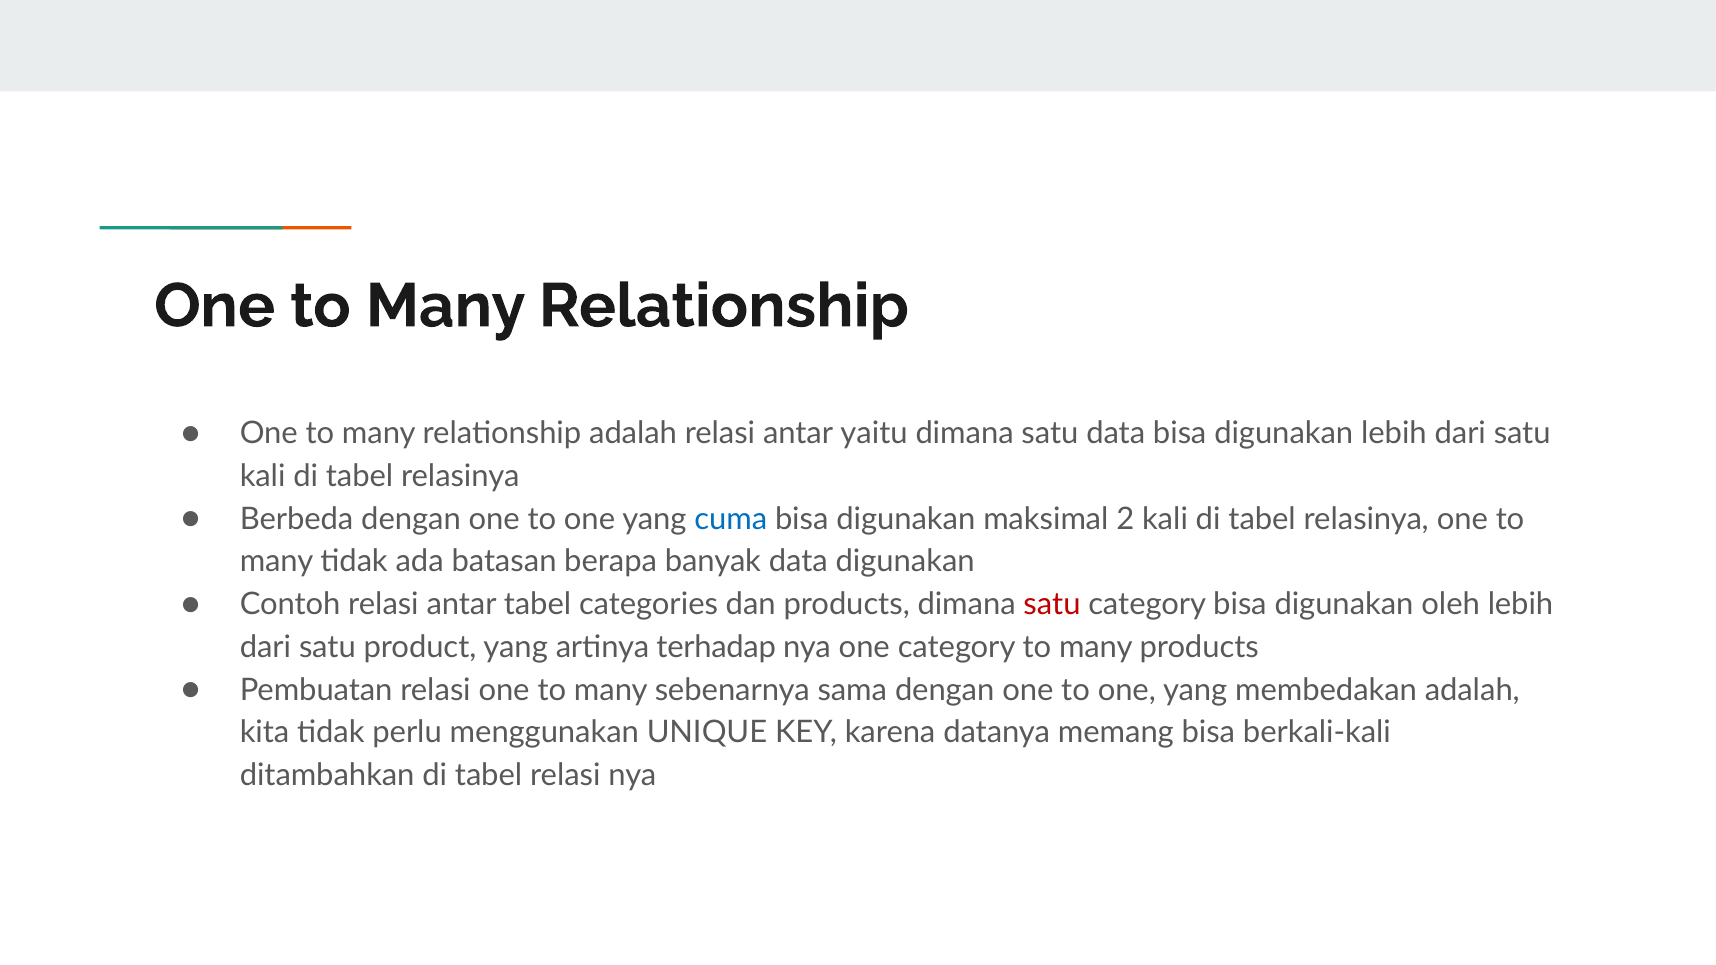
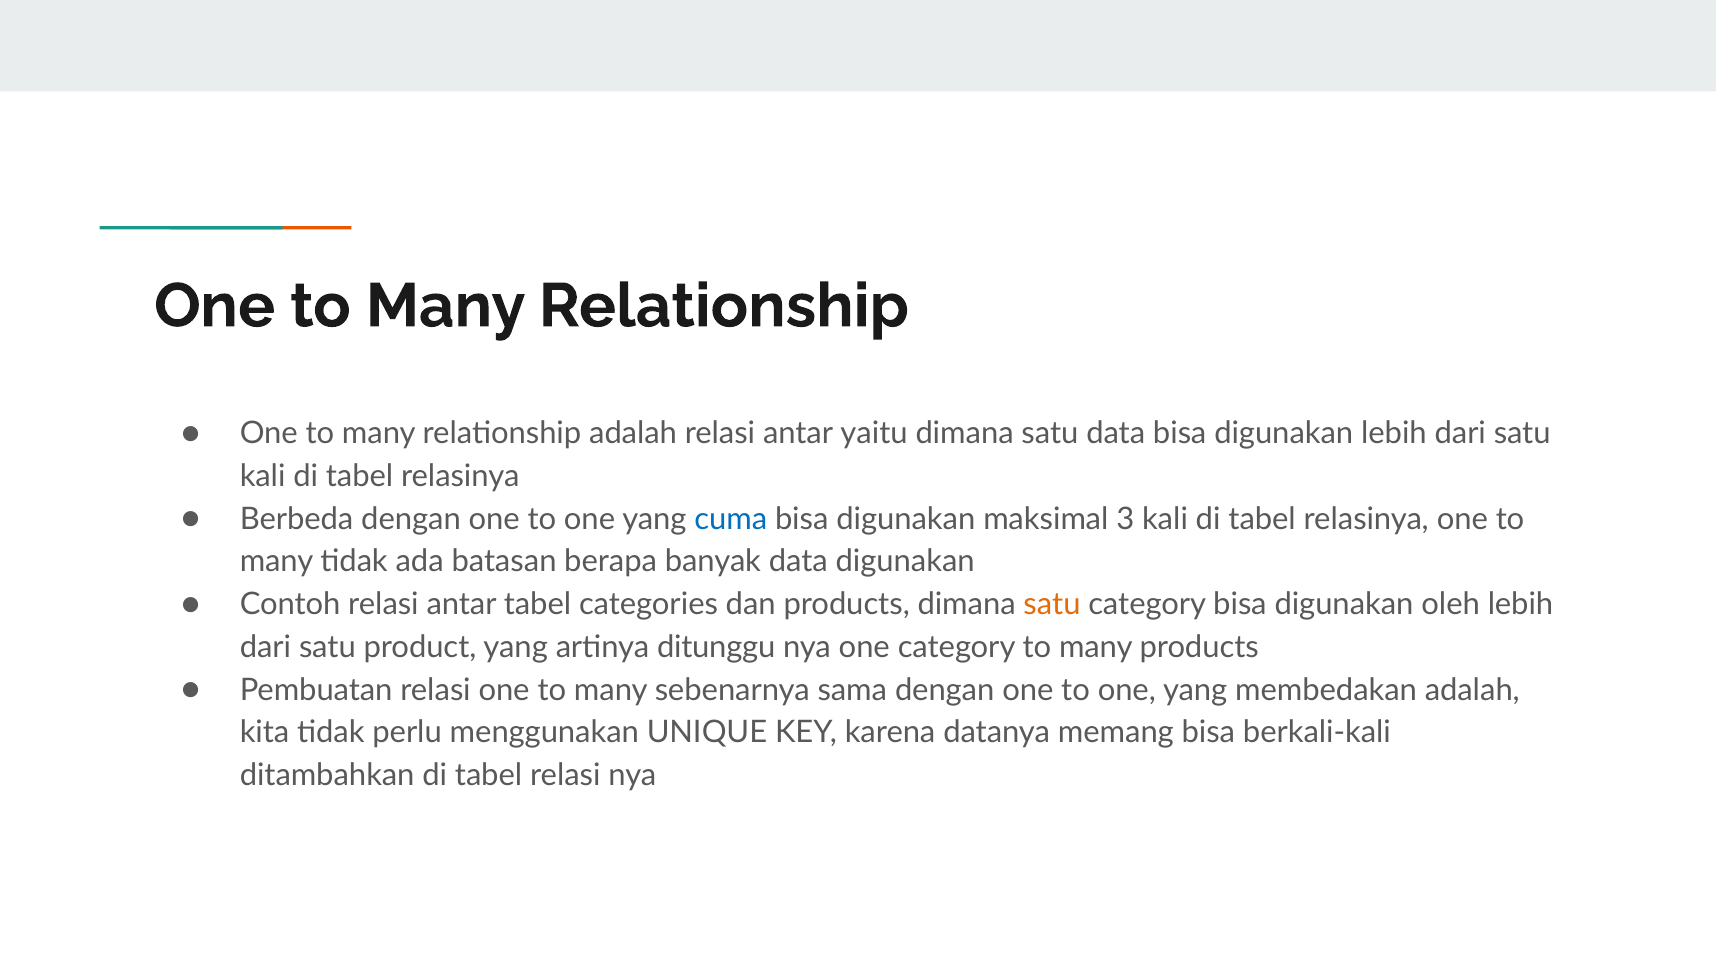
2: 2 -> 3
satu at (1052, 605) colour: red -> orange
terhadap: terhadap -> ditunggu
